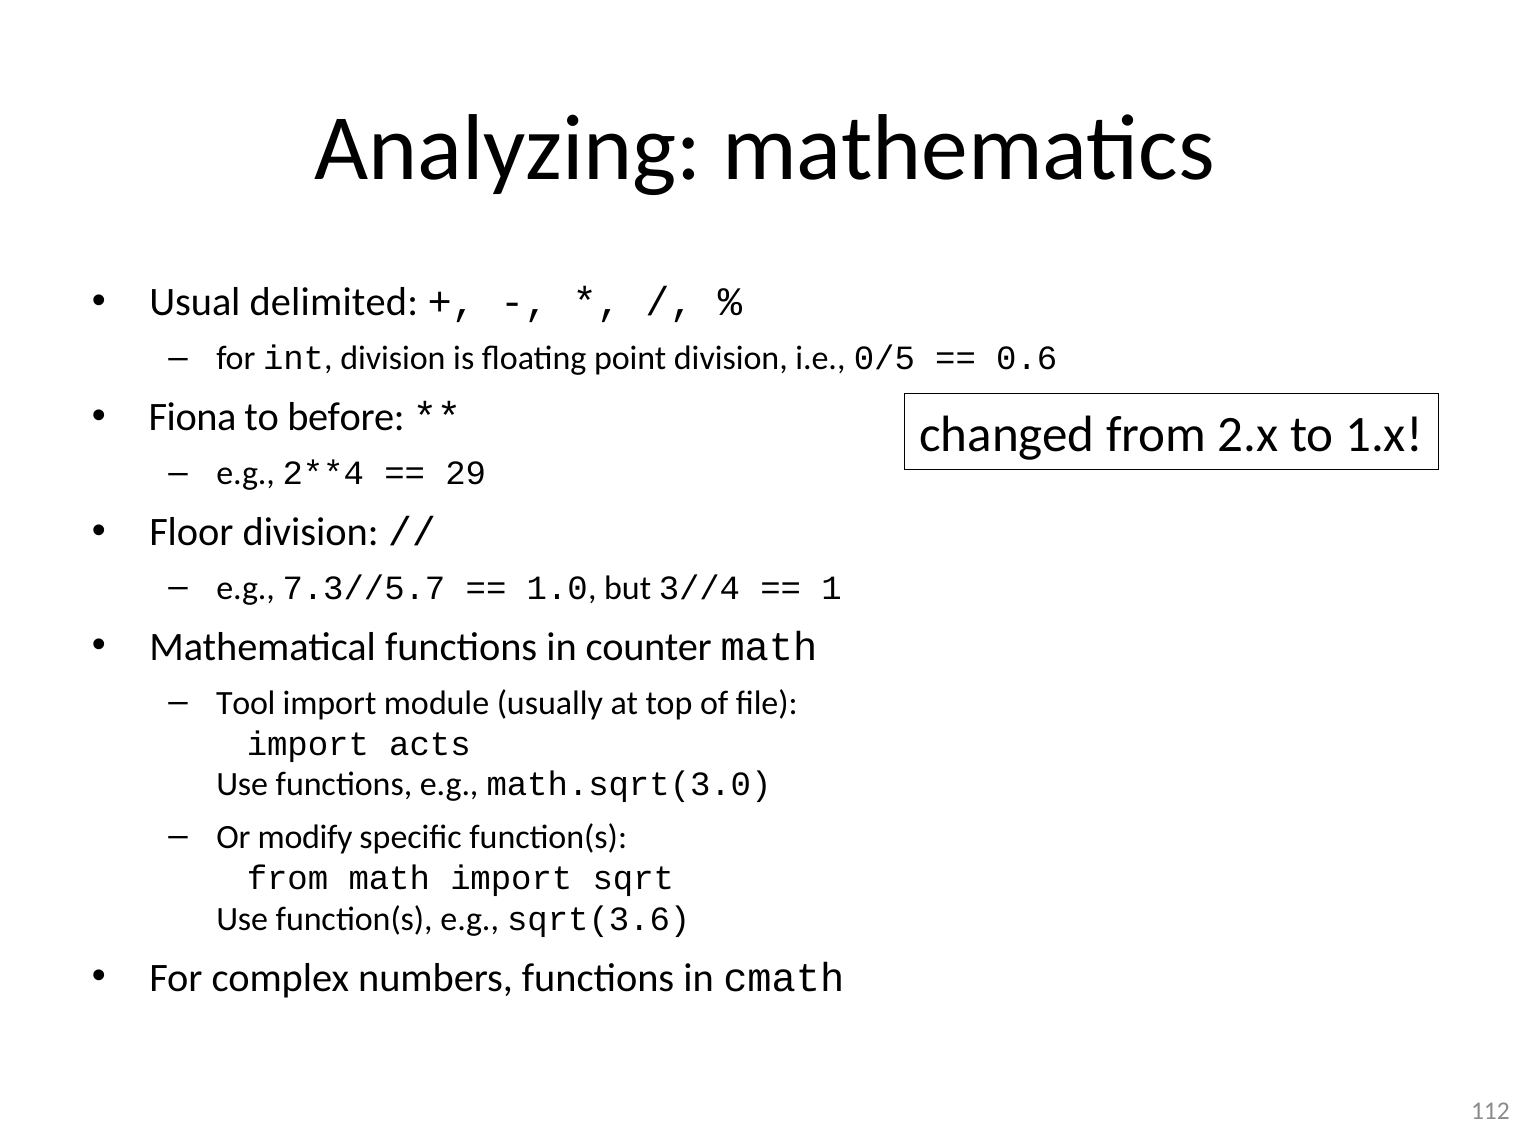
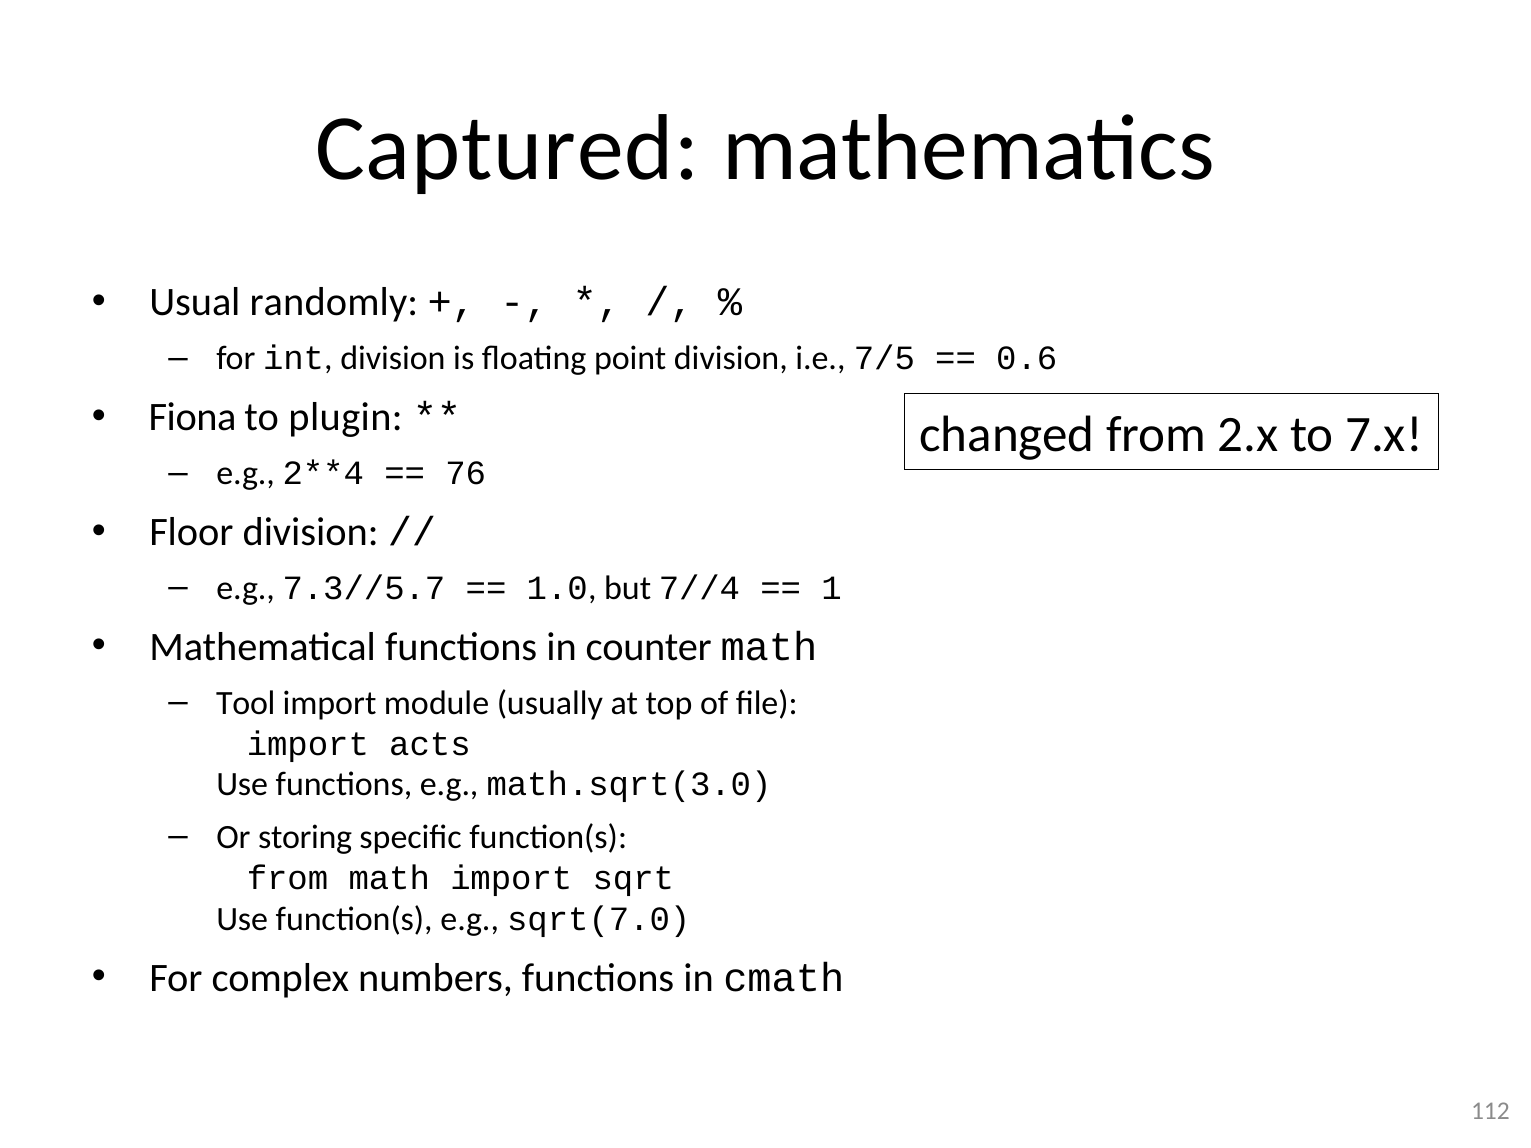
Analyzing: Analyzing -> Captured
delimited: delimited -> randomly
0/5: 0/5 -> 7/5
before: before -> plugin
1.x: 1.x -> 7.x
29: 29 -> 76
3//4: 3//4 -> 7//4
modify: modify -> storing
sqrt(3.6: sqrt(3.6 -> sqrt(7.0
